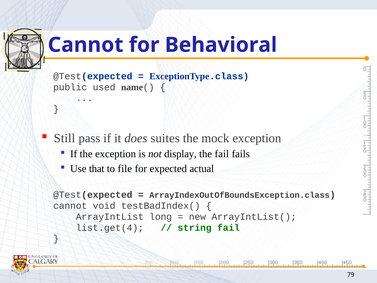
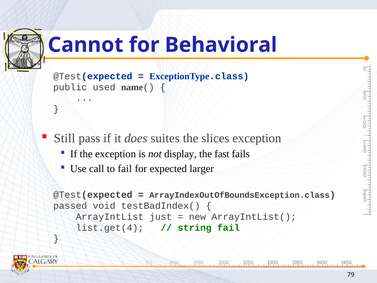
mock: mock -> slices
the fail: fail -> fast
that: that -> call
to file: file -> fail
actual: actual -> larger
cannot at (70, 206): cannot -> passed
long: long -> just
